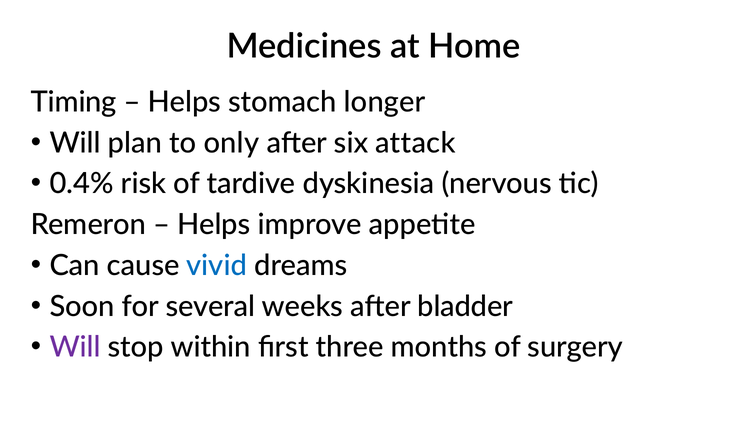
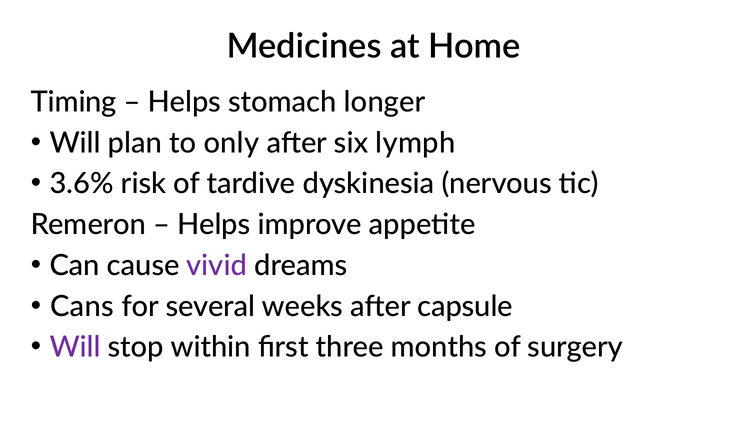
attack: attack -> lymph
0.4%: 0.4% -> 3.6%
vivid colour: blue -> purple
Soon: Soon -> Cans
bladder: bladder -> capsule
